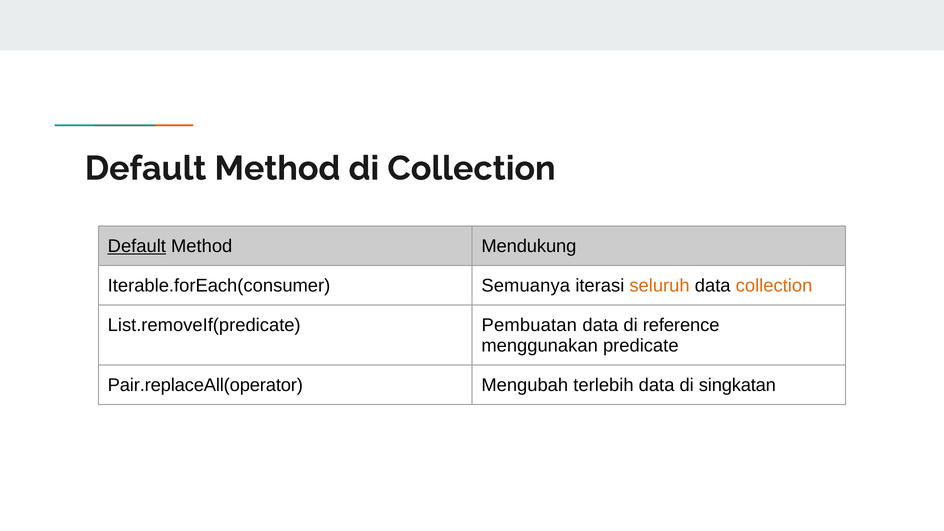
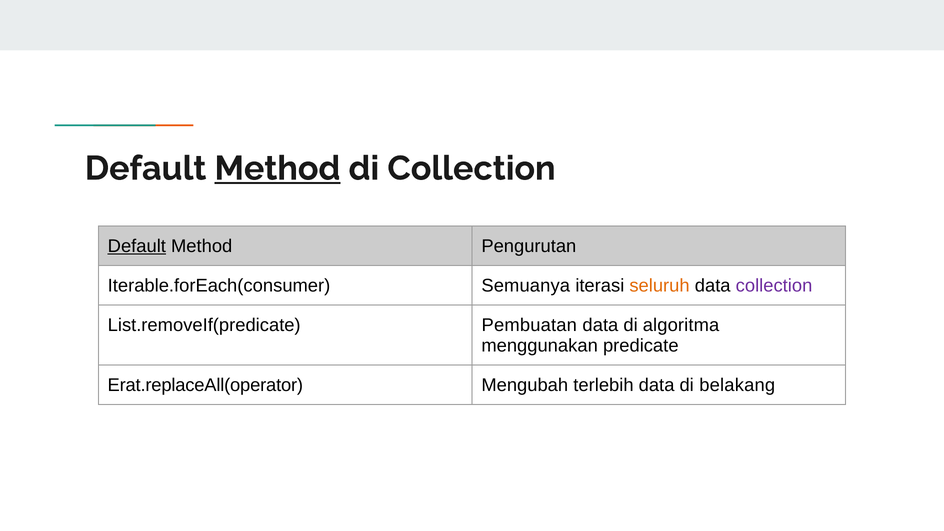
Method at (277, 168) underline: none -> present
Mendukung: Mendukung -> Pengurutan
collection at (774, 286) colour: orange -> purple
reference: reference -> algoritma
Pair.replaceAll(operator: Pair.replaceAll(operator -> Erat.replaceAll(operator
singkatan: singkatan -> belakang
